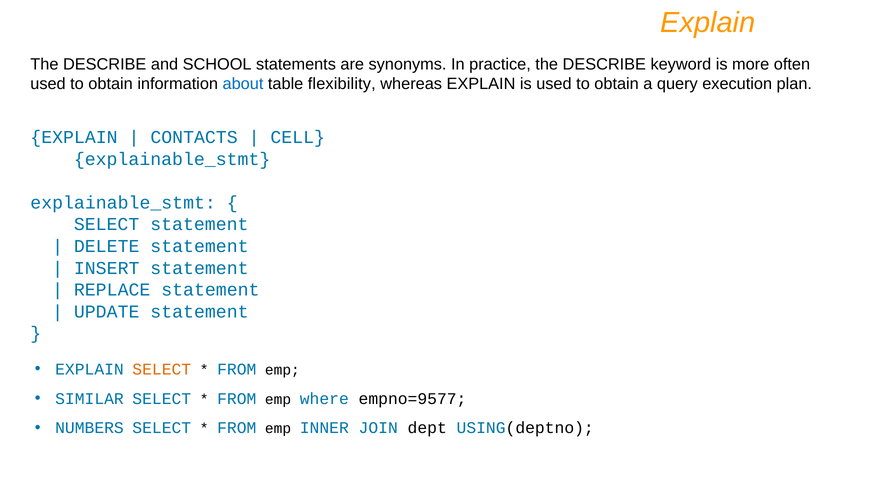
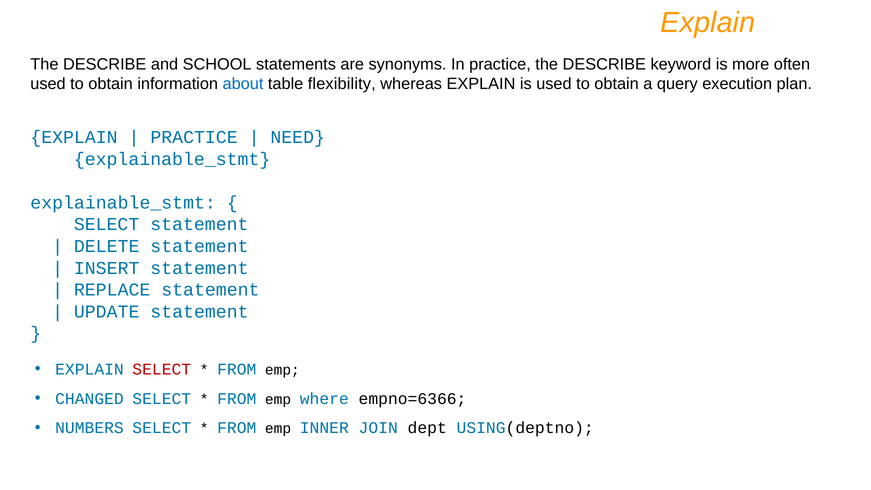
CONTACTS at (194, 137): CONTACTS -> PRACTICE
CELL: CELL -> NEED
SELECT at (162, 369) colour: orange -> red
SIMILAR: SIMILAR -> CHANGED
empno=9577: empno=9577 -> empno=6366
